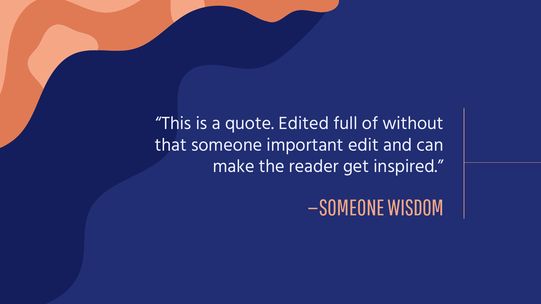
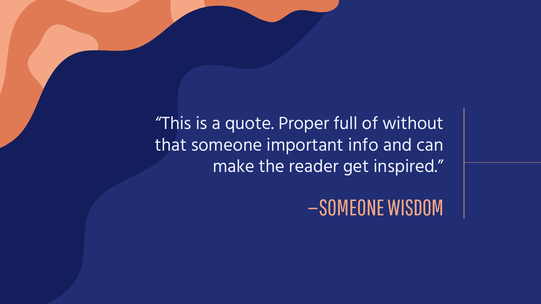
Edited: Edited -> Proper
edit: edit -> info
